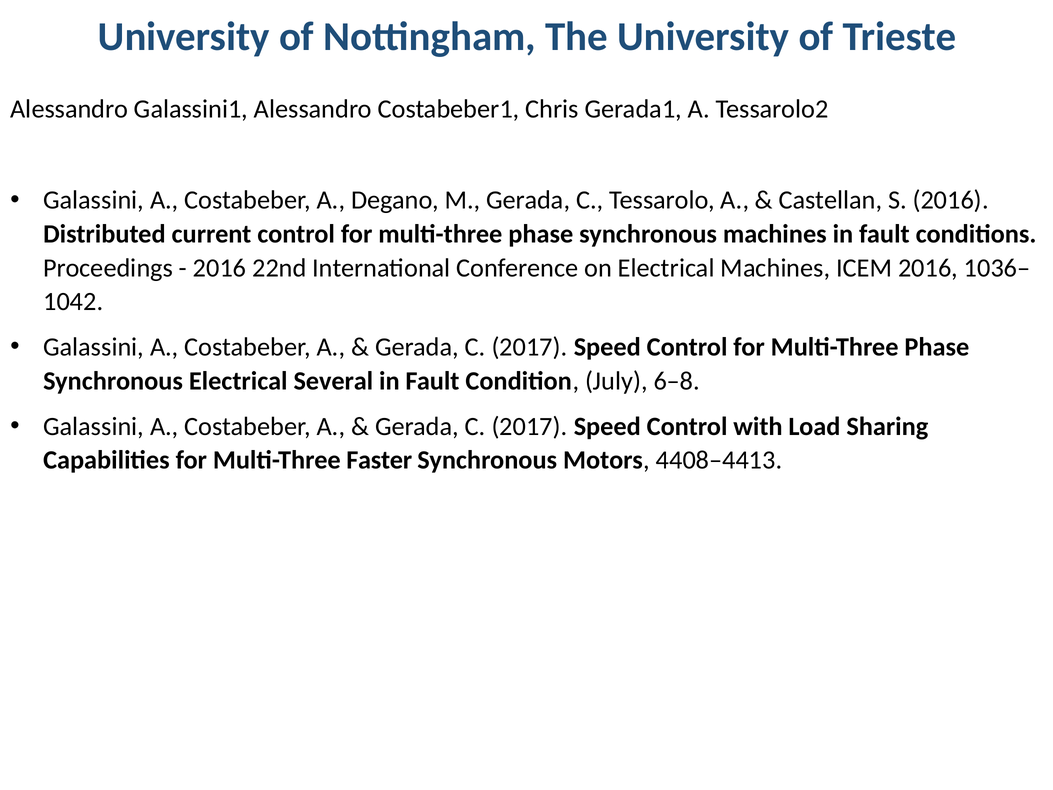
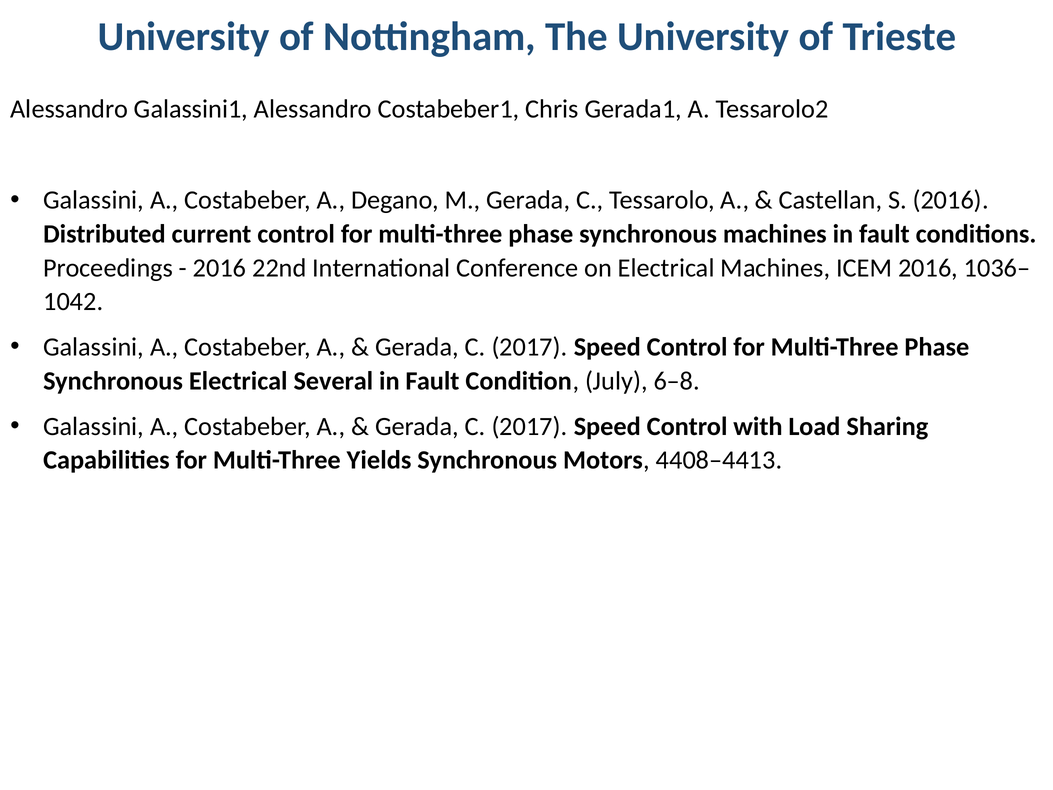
Faster: Faster -> Yields
